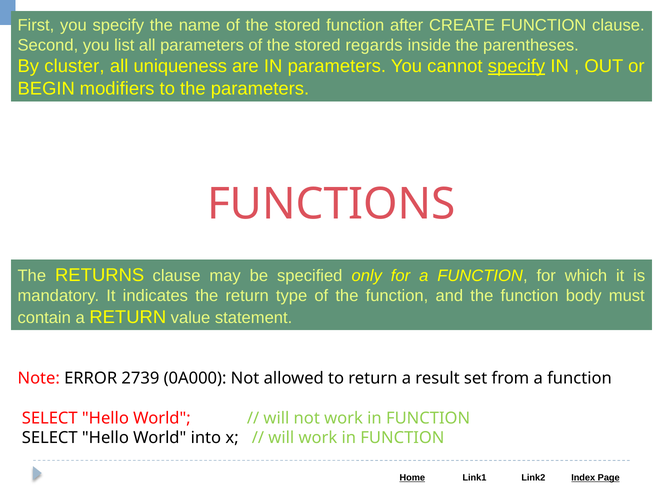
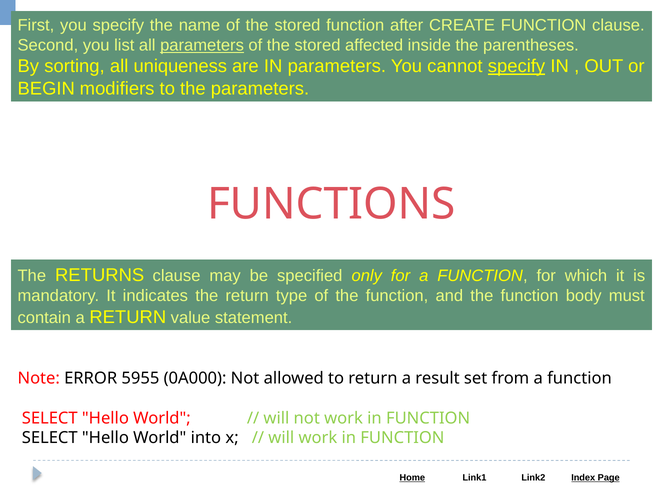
parameters at (202, 45) underline: none -> present
regards: regards -> affected
cluster: cluster -> sorting
2739: 2739 -> 5955
